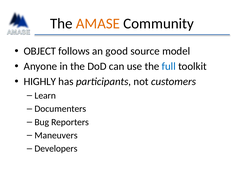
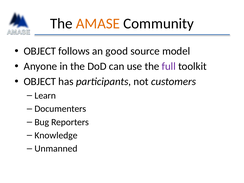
full colour: blue -> purple
HIGHLY at (40, 82): HIGHLY -> OBJECT
Maneuvers: Maneuvers -> Knowledge
Developers: Developers -> Unmanned
